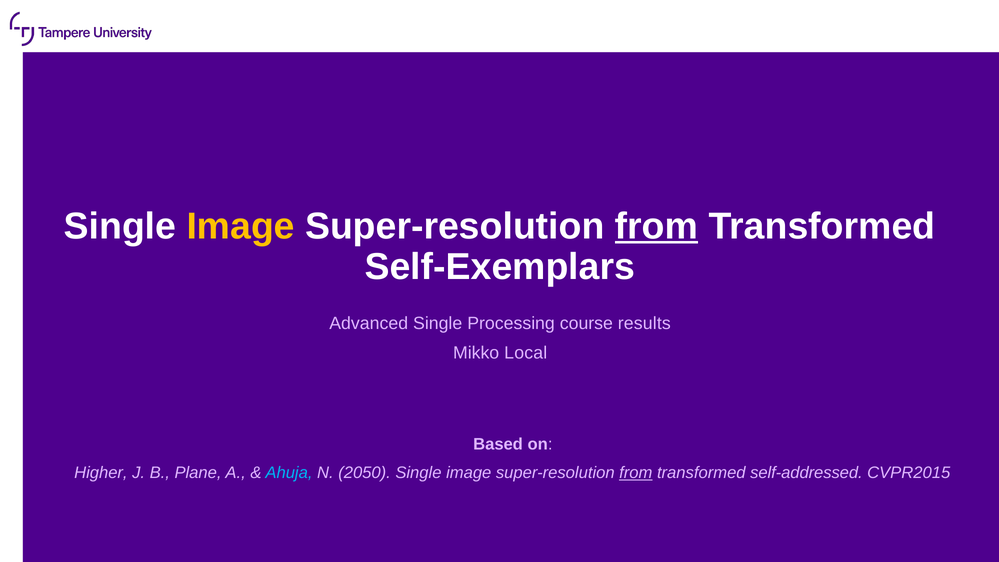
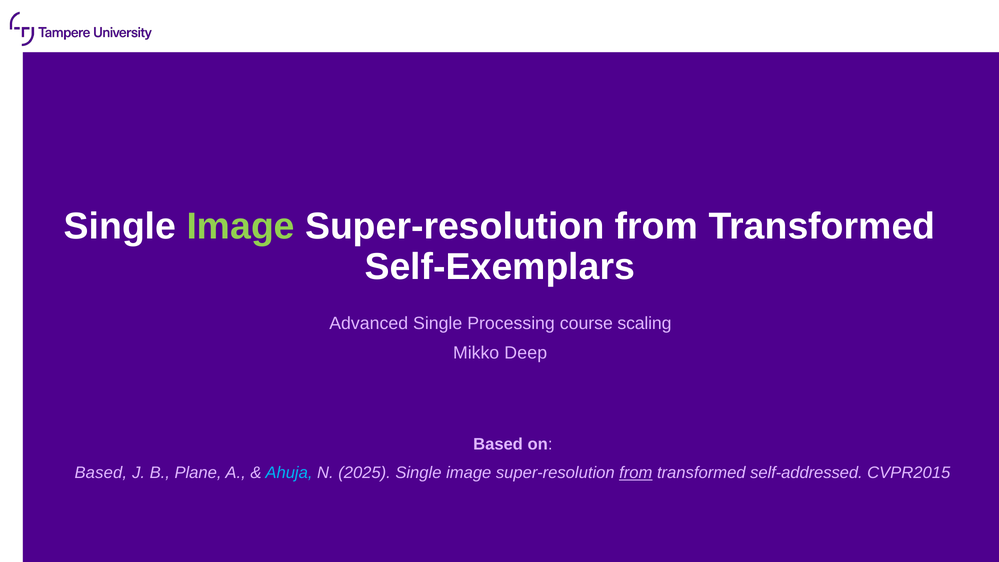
Image at (241, 226) colour: yellow -> light green
from at (657, 226) underline: present -> none
results: results -> scaling
Local: Local -> Deep
Higher at (101, 473): Higher -> Based
2050: 2050 -> 2025
